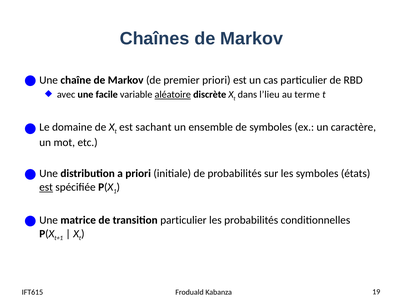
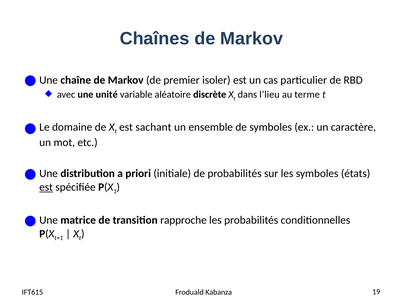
premier priori: priori -> isoler
facile: facile -> unité
aléatoire underline: present -> none
transition particulier: particulier -> rapproche
